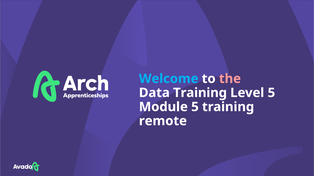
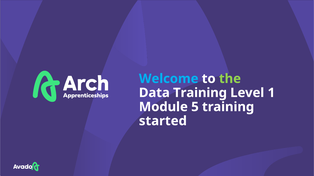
the colour: pink -> light green
Level 5: 5 -> 1
remote: remote -> started
